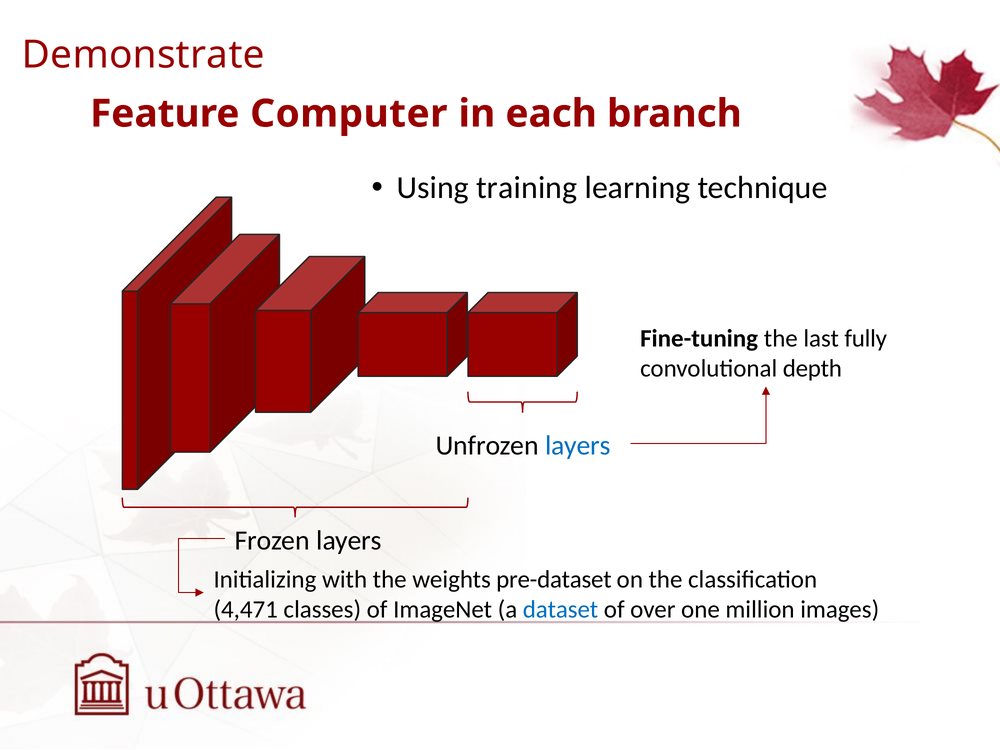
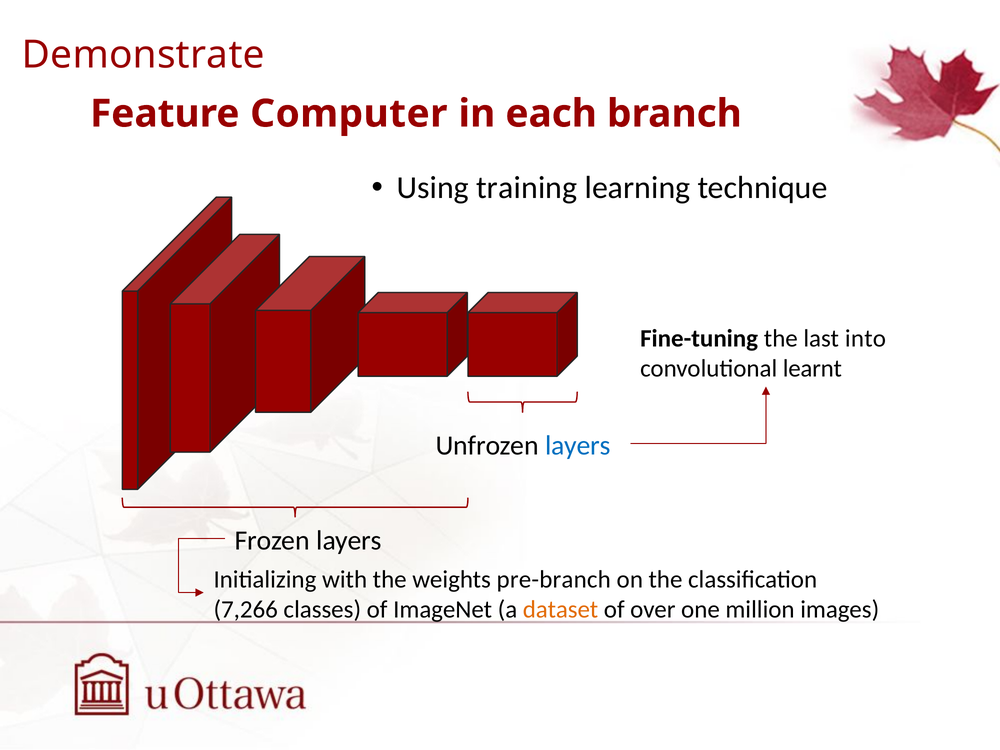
fully: fully -> into
depth: depth -> learnt
pre-dataset: pre-dataset -> pre-branch
4,471: 4,471 -> 7,266
dataset colour: blue -> orange
